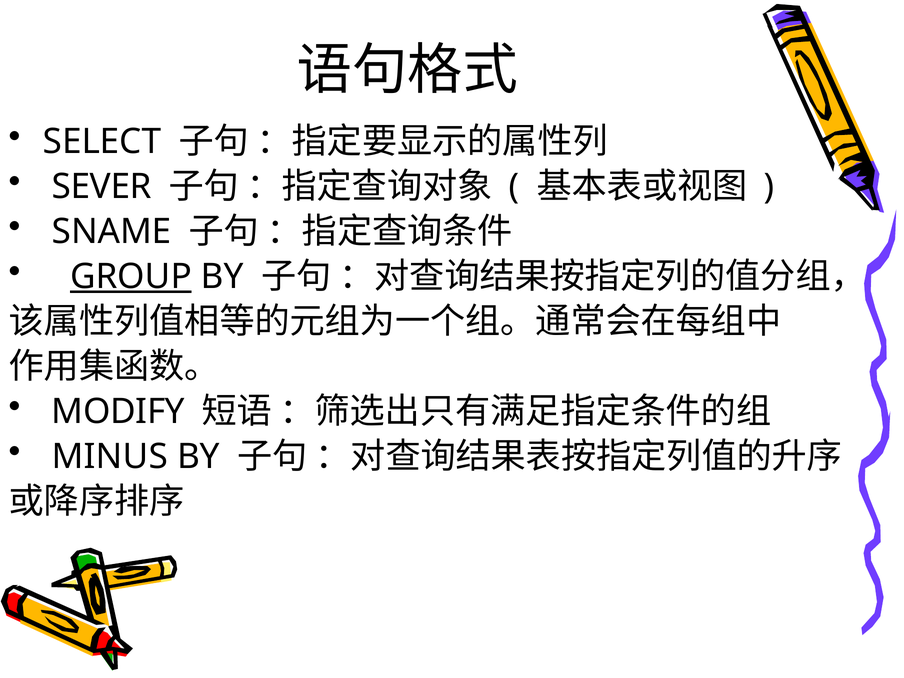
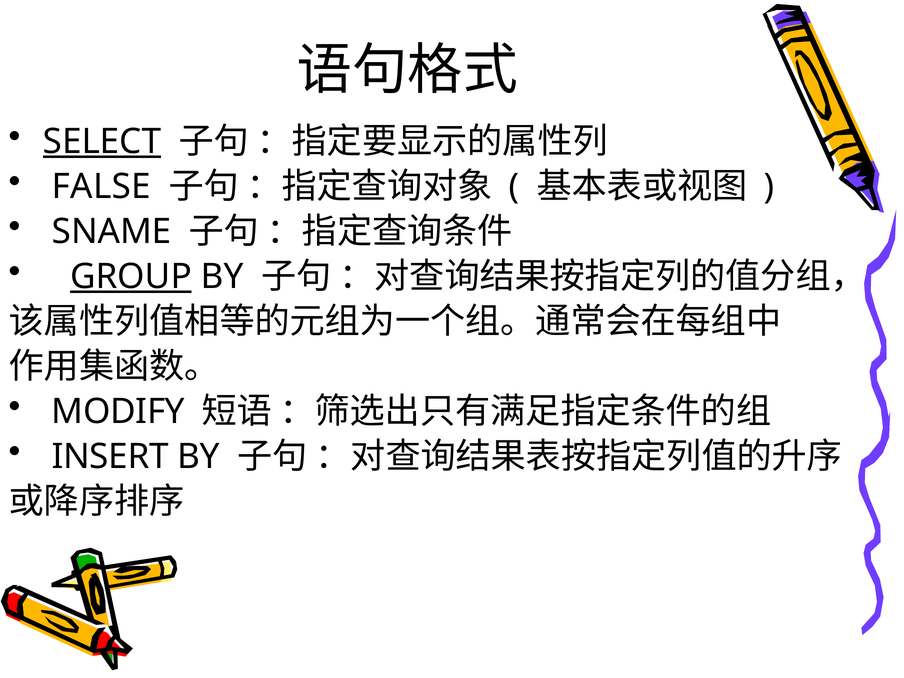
SELECT underline: none -> present
SEVER: SEVER -> FALSE
MINUS: MINUS -> INSERT
